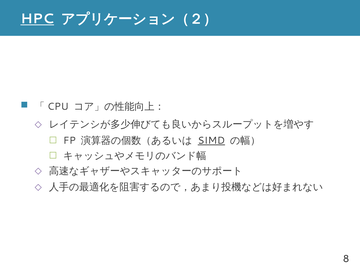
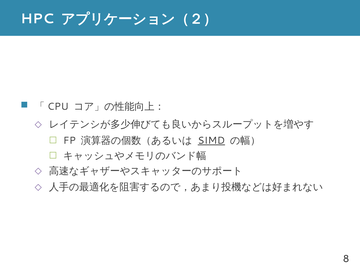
HPC underline: present -> none
